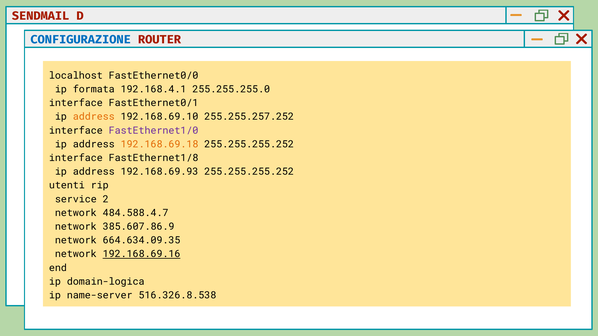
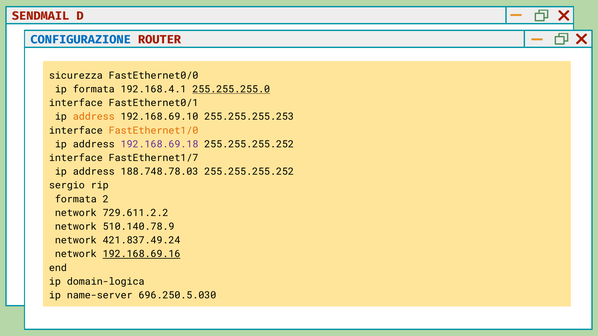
localhost: localhost -> sicurezza
255.255.255.0 underline: none -> present
255.255.257.252: 255.255.257.252 -> 255.255.255.253
FastEthernet1/0 colour: purple -> orange
192.168.69.18 colour: orange -> purple
FastEthernet1/8: FastEthernet1/8 -> FastEthernet1/7
192.168.69.93: 192.168.69.93 -> 188.748.78.03
utenti: utenti -> sergio
service at (76, 199): service -> formata
484.588.4.7: 484.588.4.7 -> 729.611.2.2
385.607.86.9: 385.607.86.9 -> 510.140.78.9
664.634.09.35: 664.634.09.35 -> 421.837.49.24
516.326.8.538: 516.326.8.538 -> 696.250.5.030
